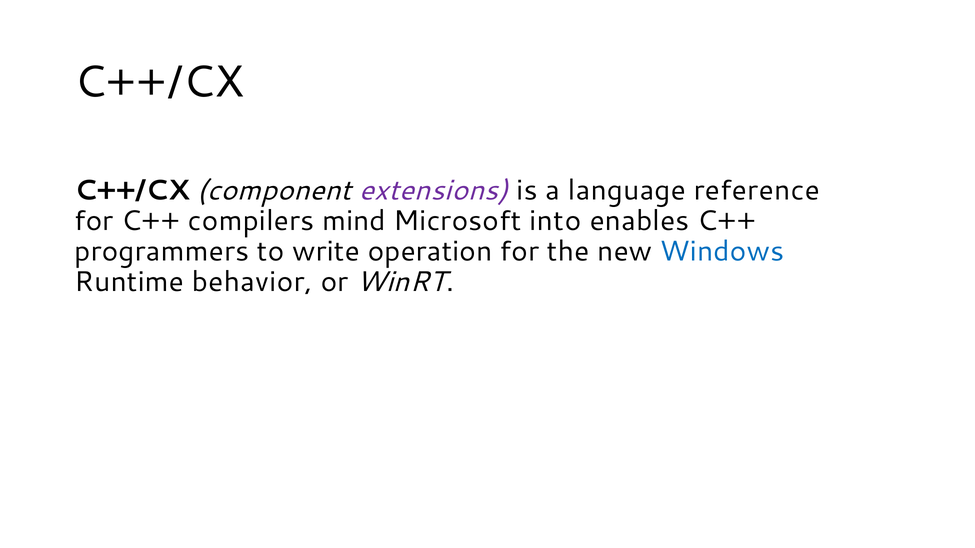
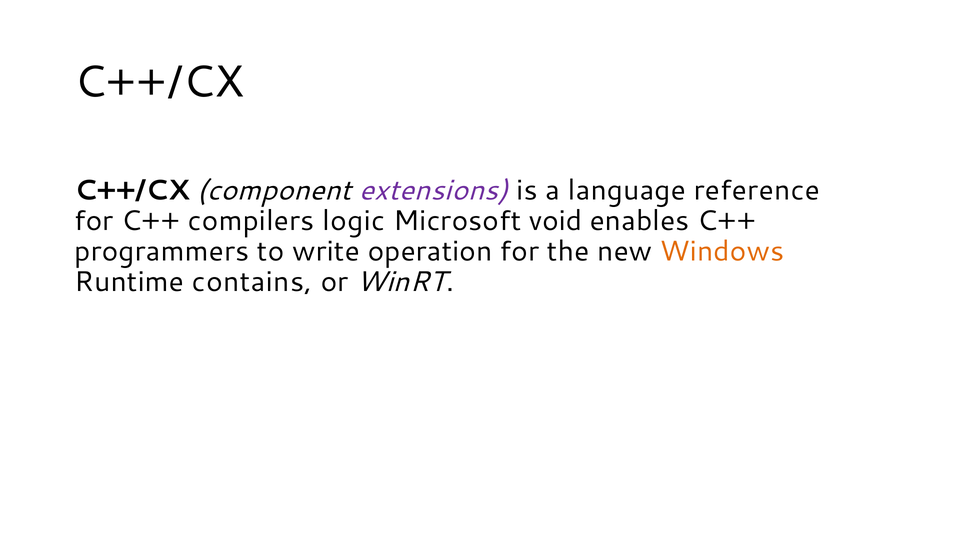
mind: mind -> logic
into: into -> void
Windows colour: blue -> orange
behavior: behavior -> contains
